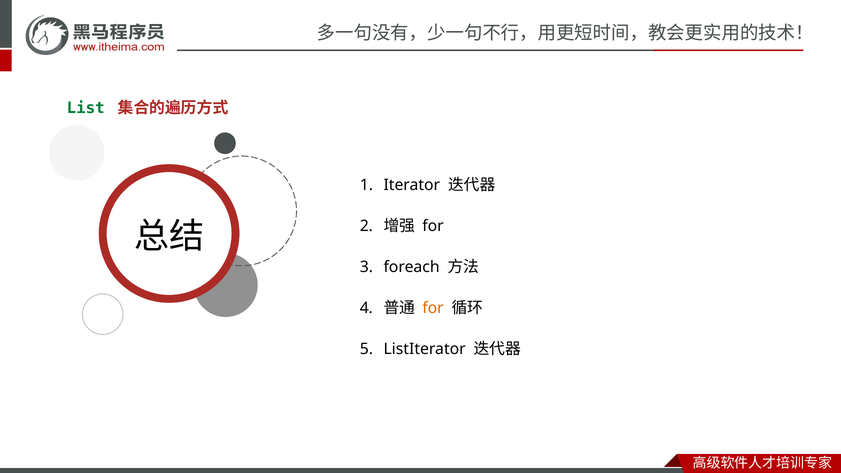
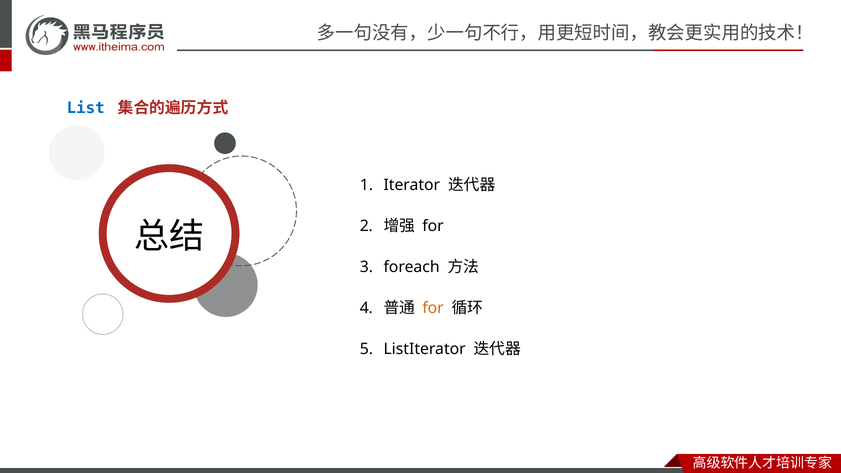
List colour: green -> blue
